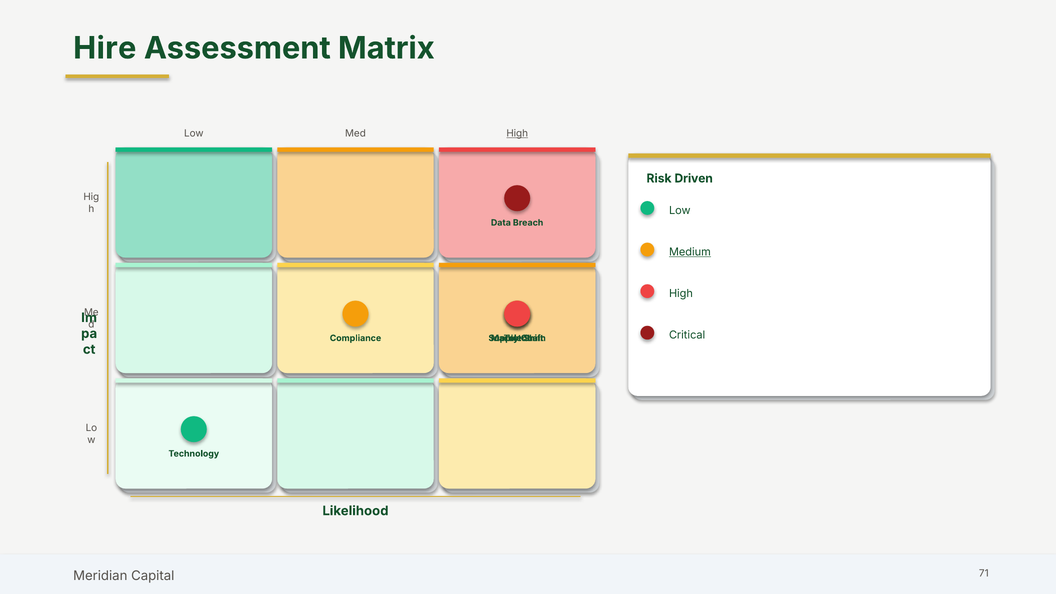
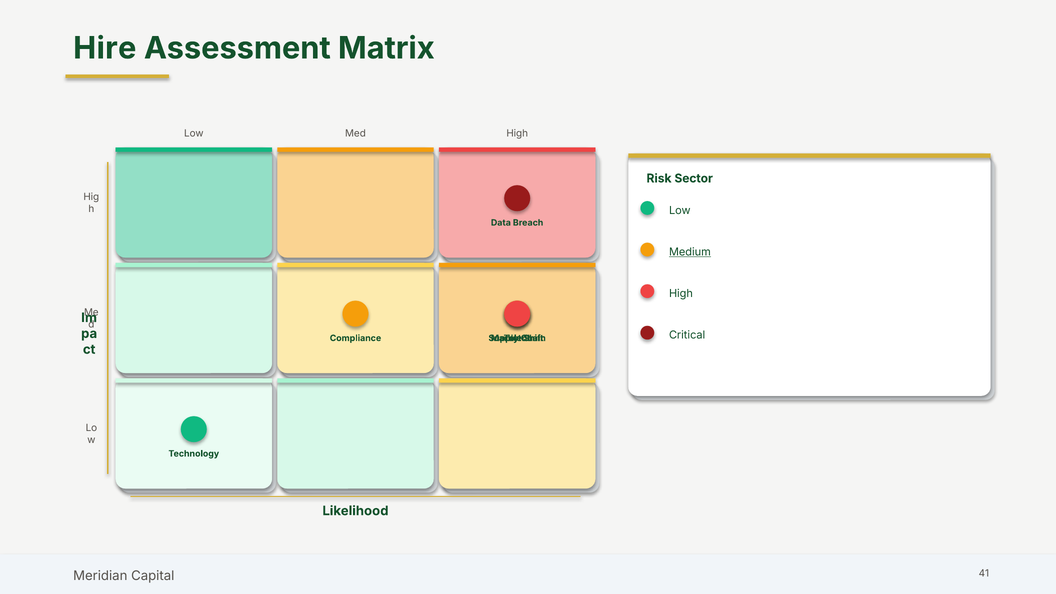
High at (517, 134) underline: present -> none
Driven: Driven -> Sector
71: 71 -> 41
